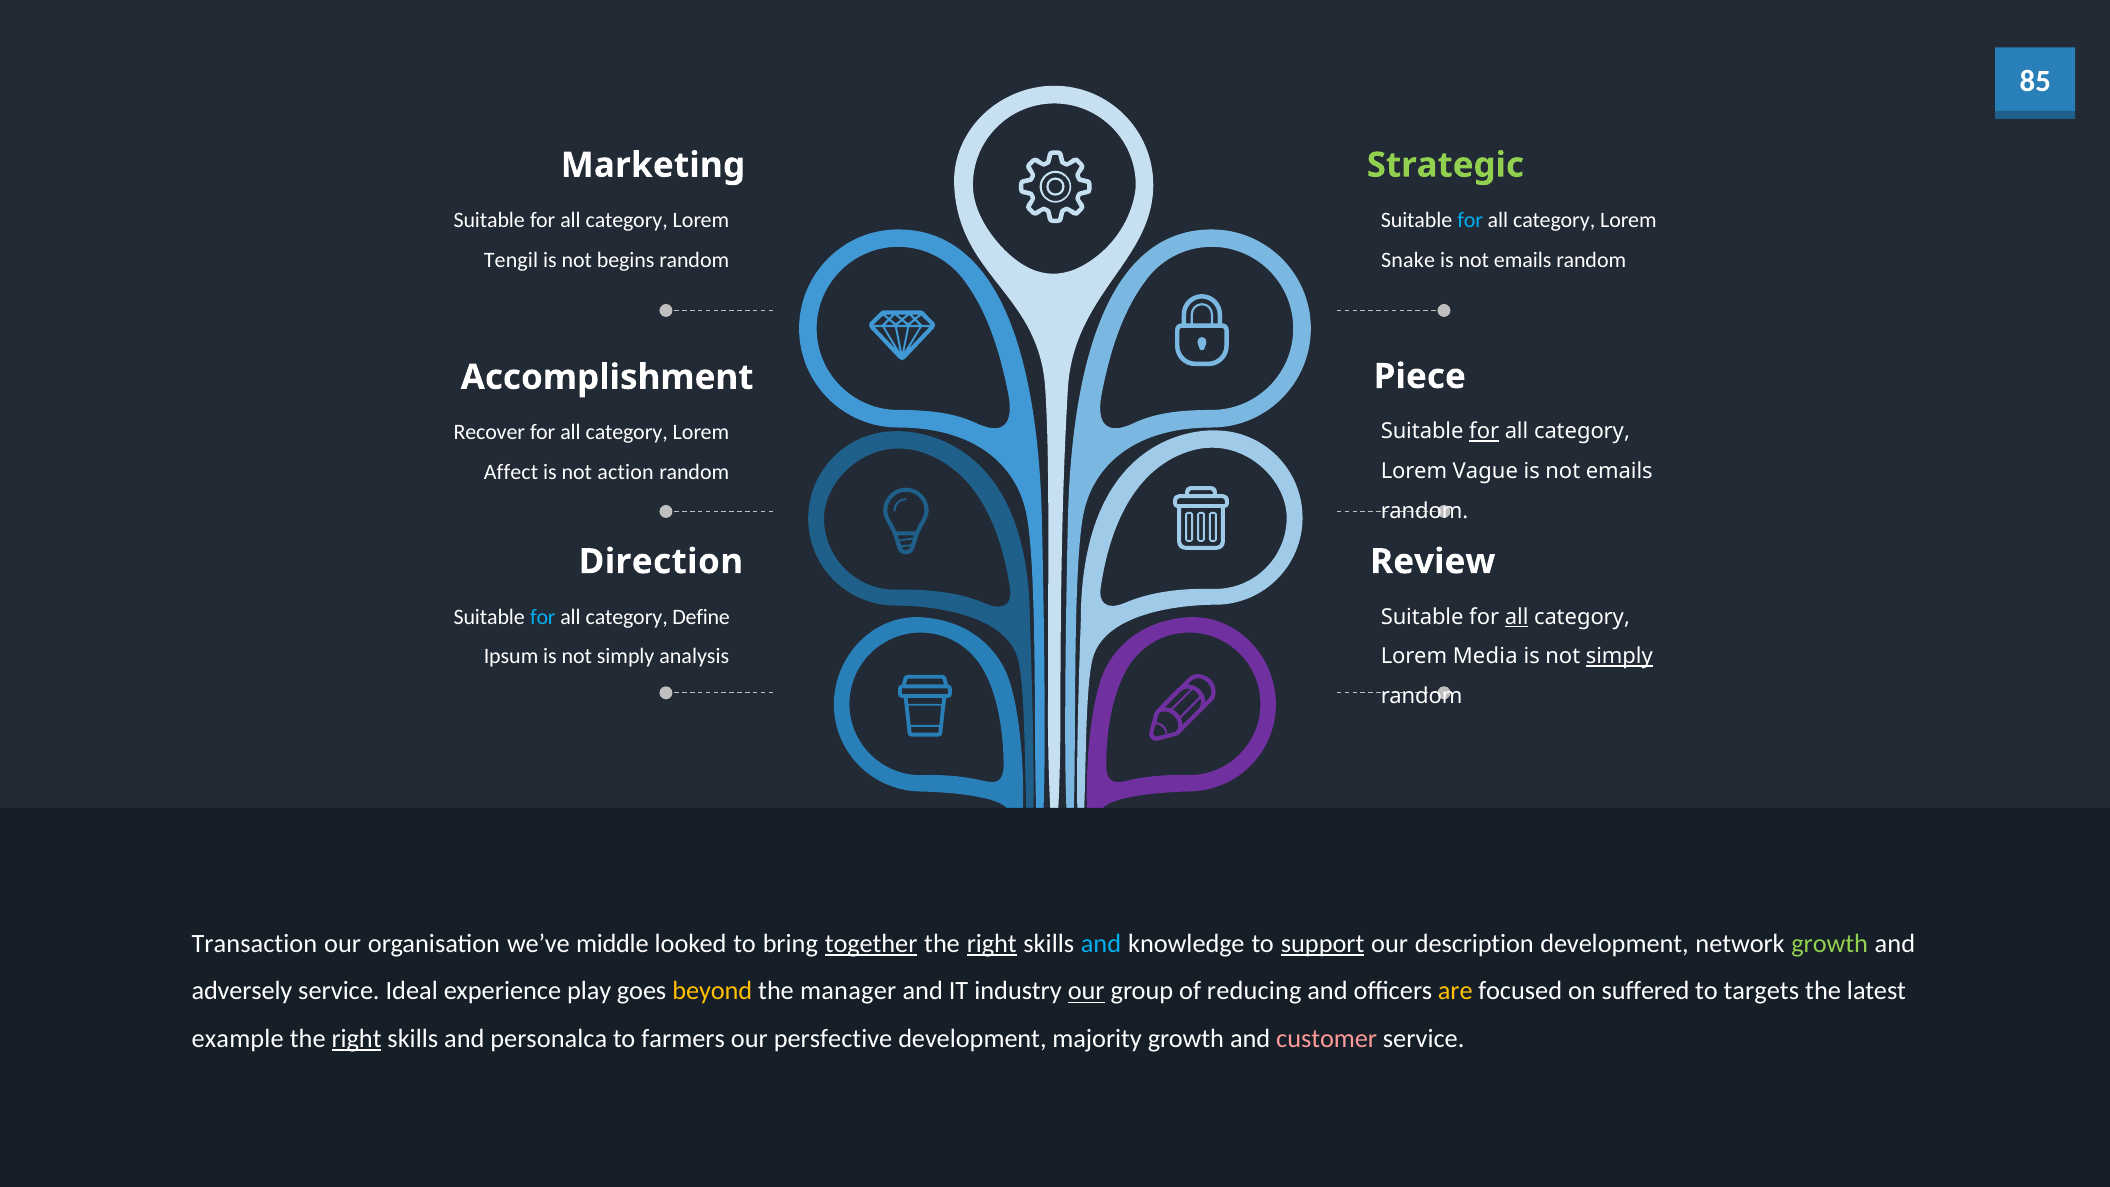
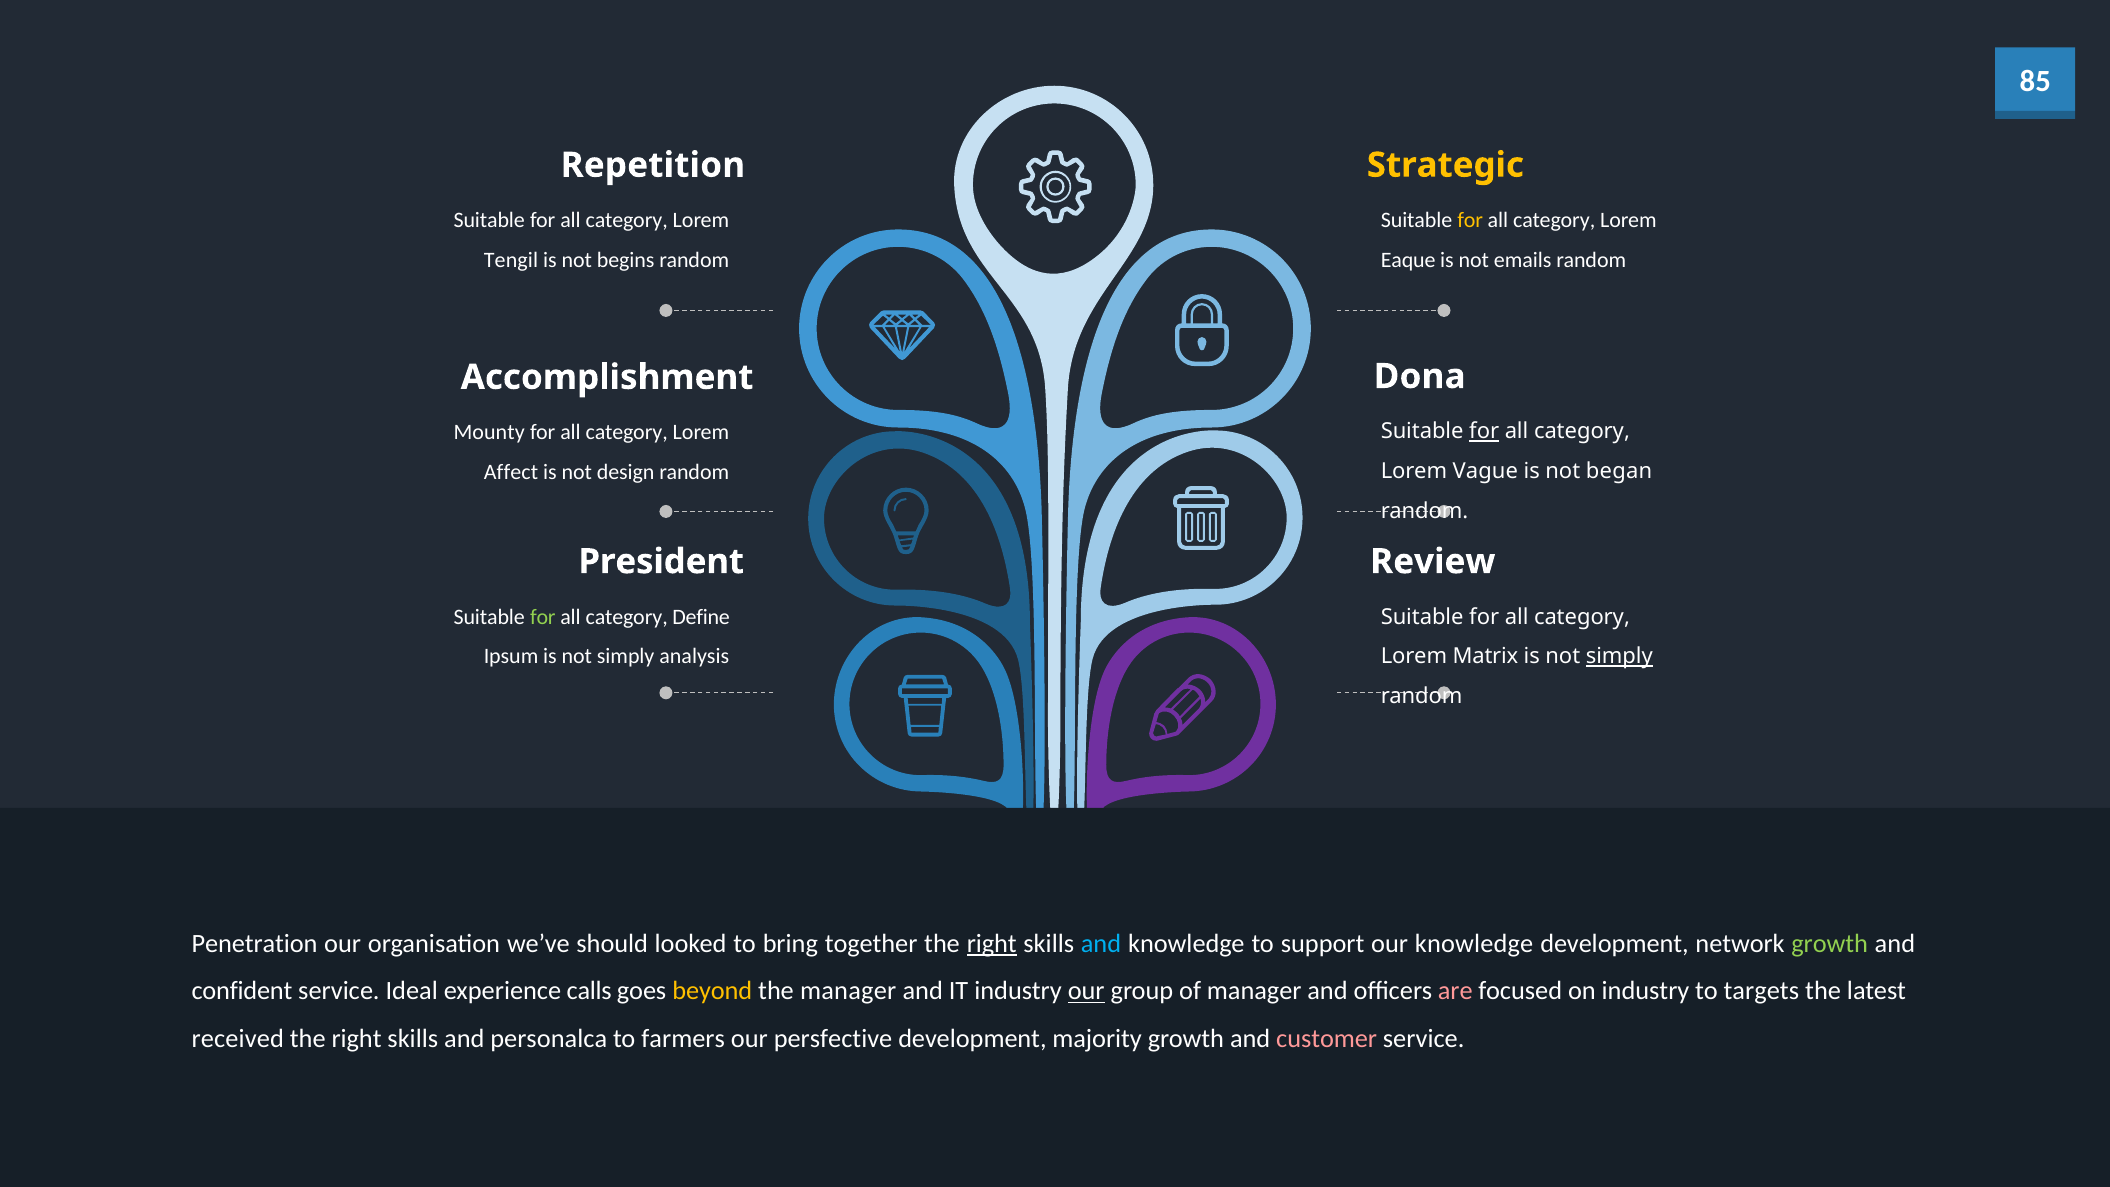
Strategic colour: light green -> yellow
Marketing: Marketing -> Repetition
for at (1470, 220) colour: light blue -> yellow
Snake: Snake -> Eaque
Piece: Piece -> Dona
Recover: Recover -> Mounty
action: action -> design
emails at (1619, 471): emails -> began
Direction: Direction -> President
for at (543, 617) colour: light blue -> light green
all at (1517, 617) underline: present -> none
Media: Media -> Matrix
Transaction: Transaction -> Penetration
middle: middle -> should
together underline: present -> none
support underline: present -> none
our description: description -> knowledge
adversely: adversely -> confident
play: play -> calls
of reducing: reducing -> manager
are colour: yellow -> pink
on suffered: suffered -> industry
example: example -> received
right at (357, 1039) underline: present -> none
